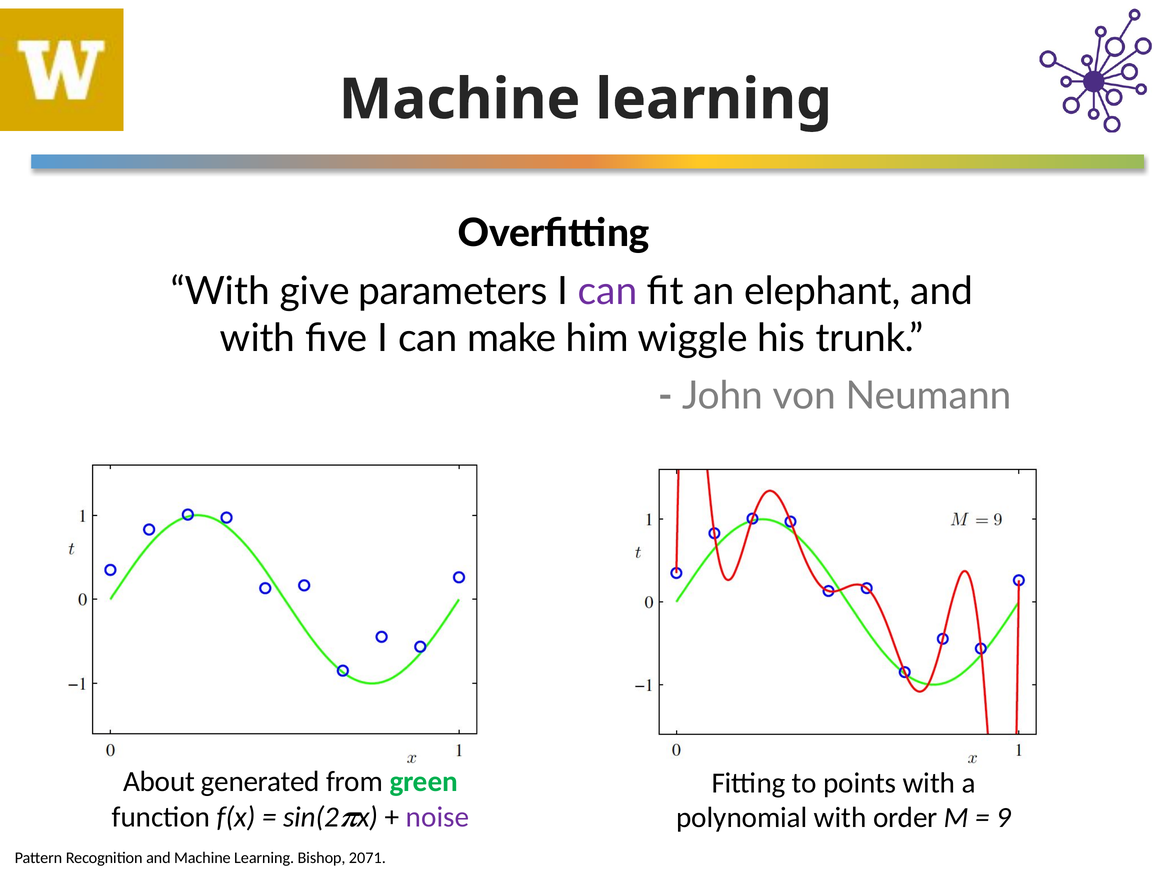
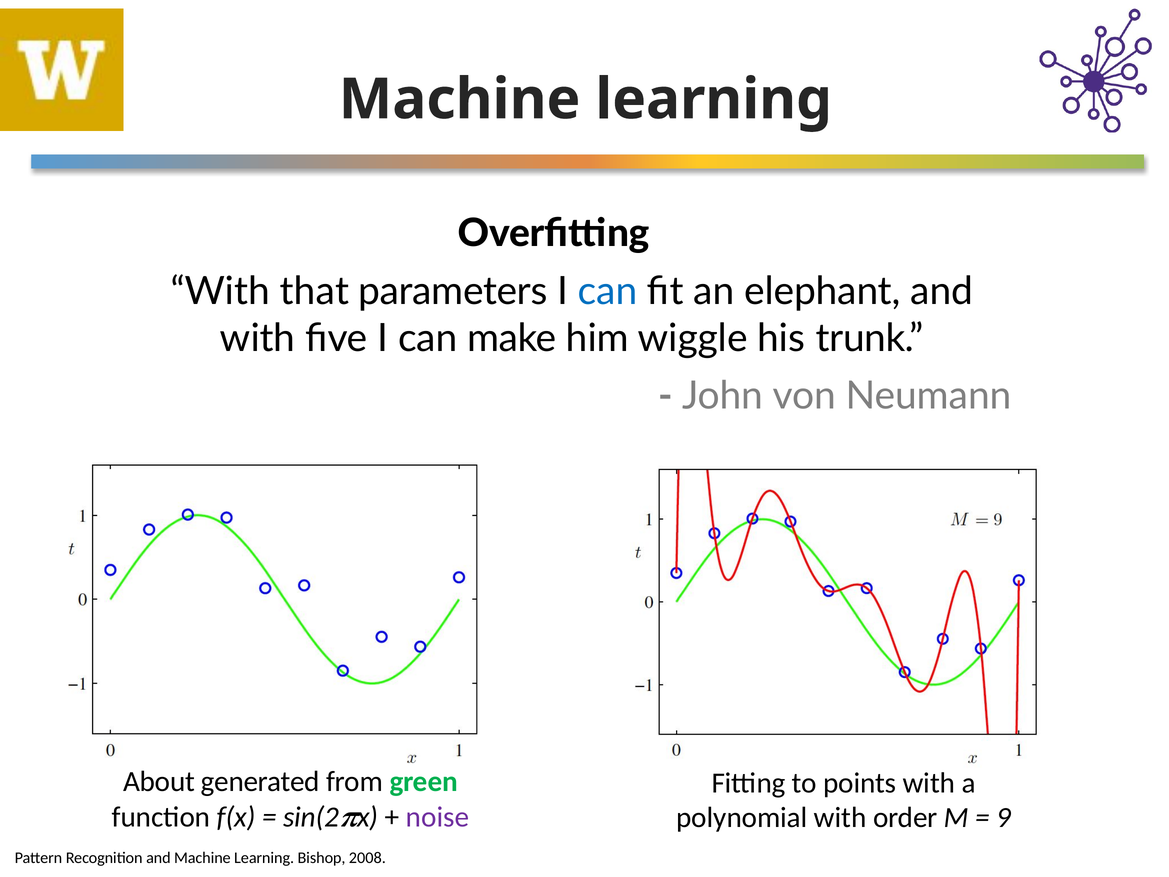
give: give -> that
can at (608, 291) colour: purple -> blue
2071: 2071 -> 2008
